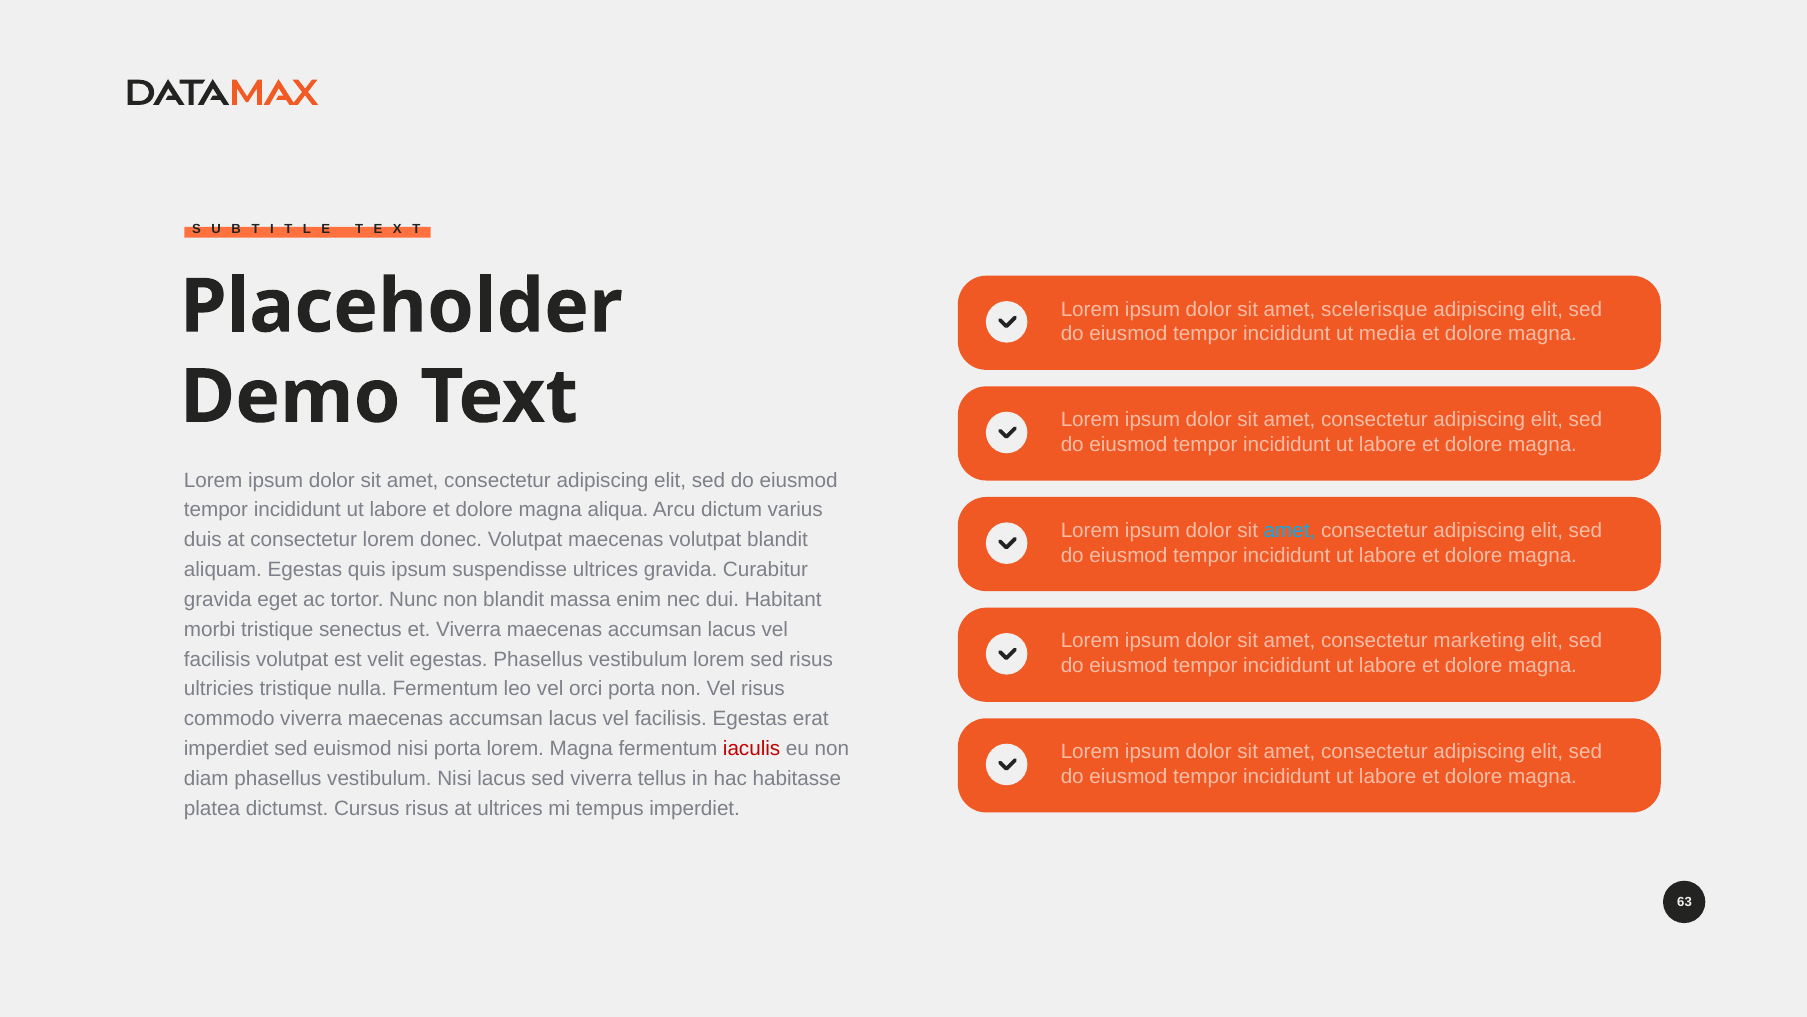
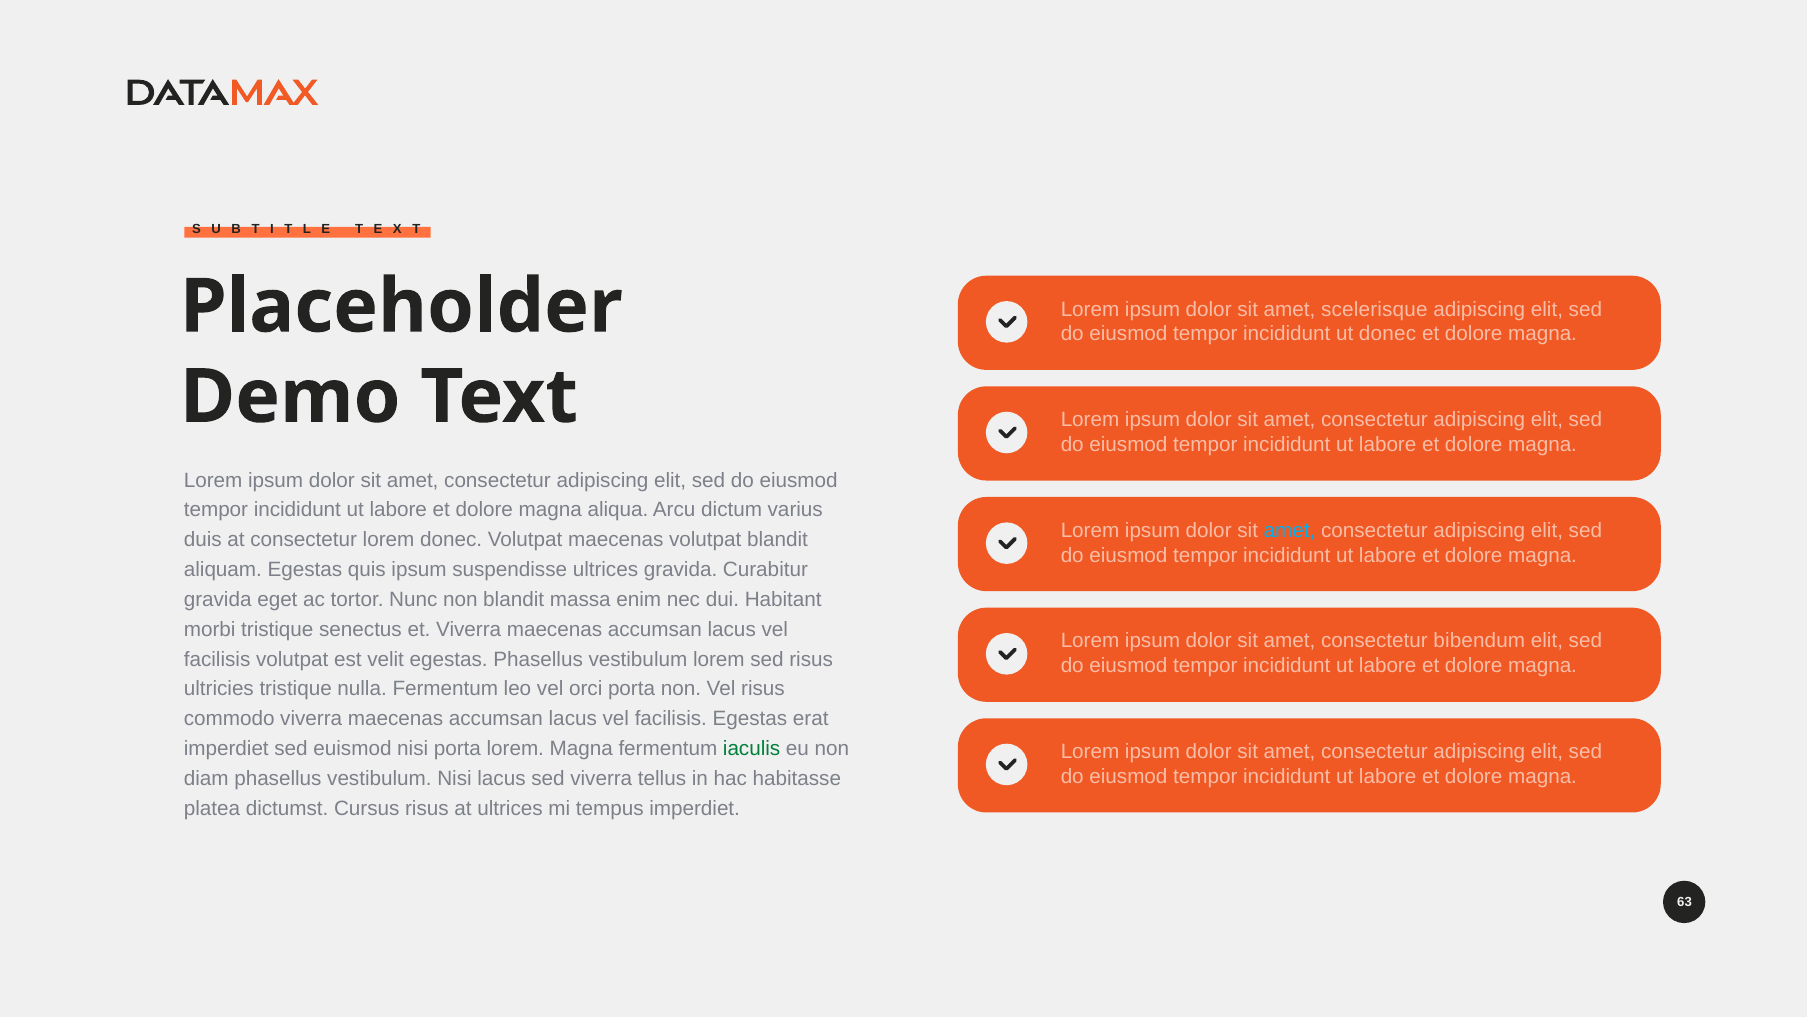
ut media: media -> donec
marketing: marketing -> bibendum
iaculis colour: red -> green
